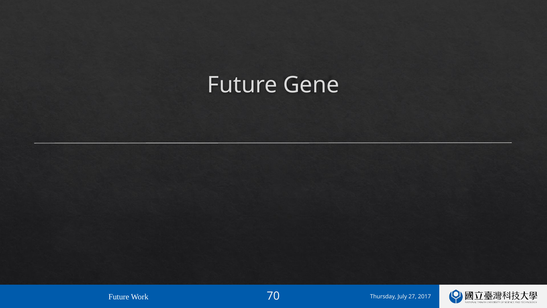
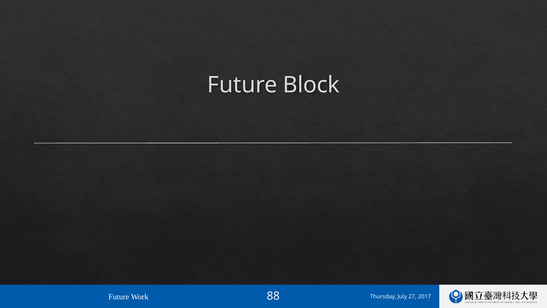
Gene: Gene -> Block
70: 70 -> 88
